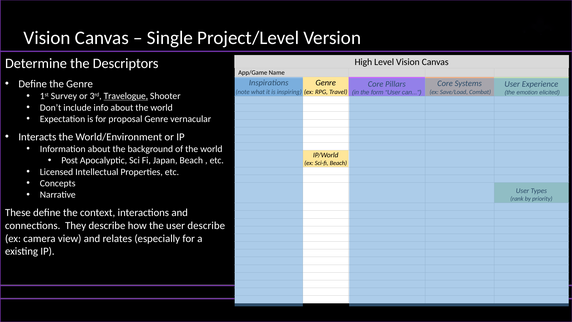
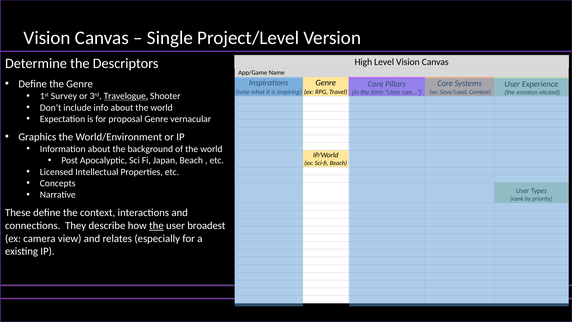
Interacts: Interacts -> Graphics
the at (156, 225) underline: none -> present
user describe: describe -> broadest
